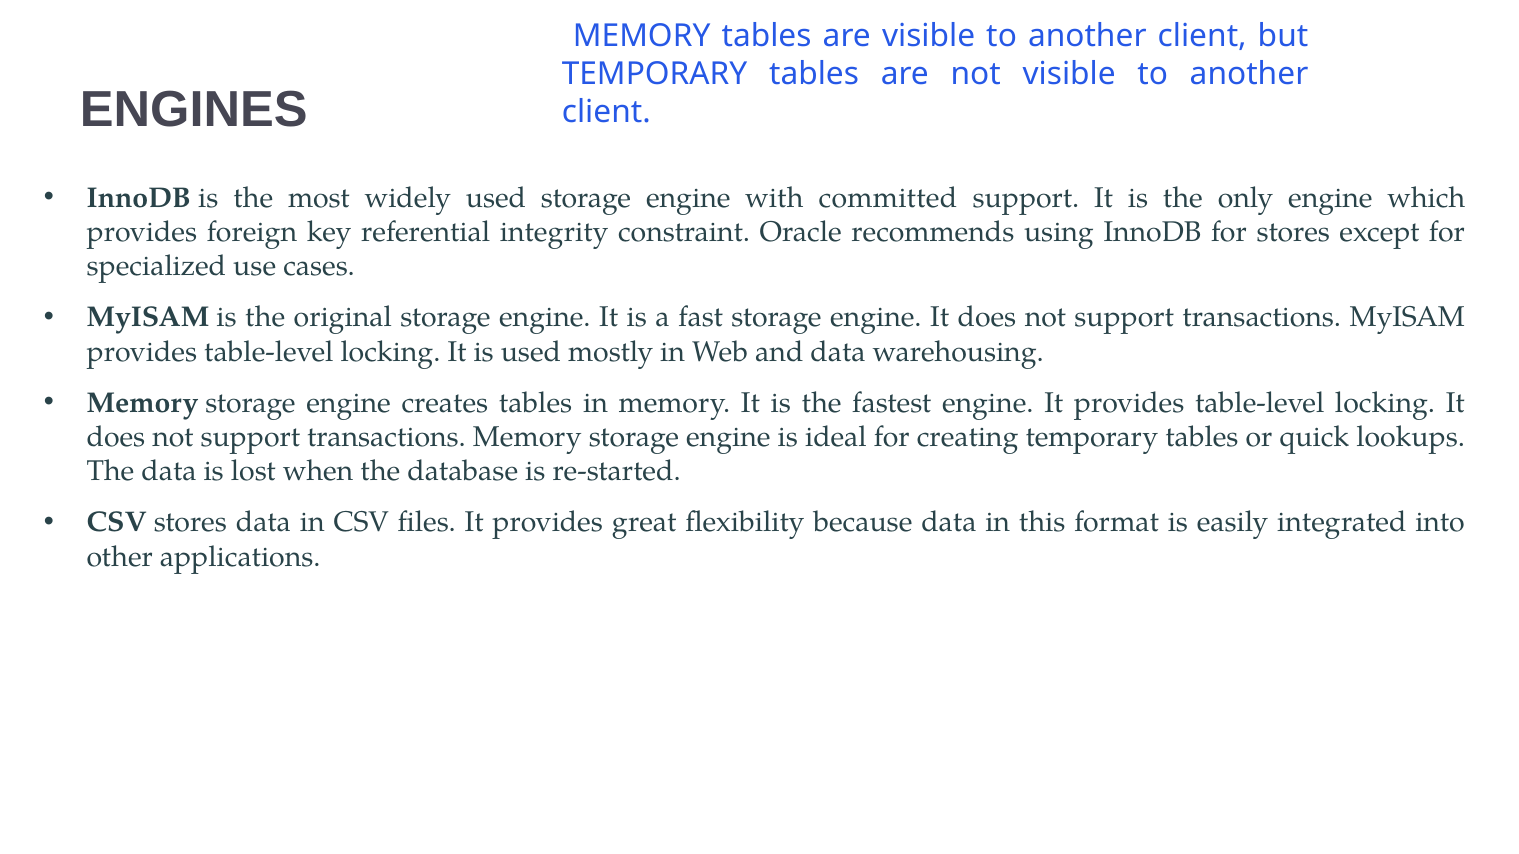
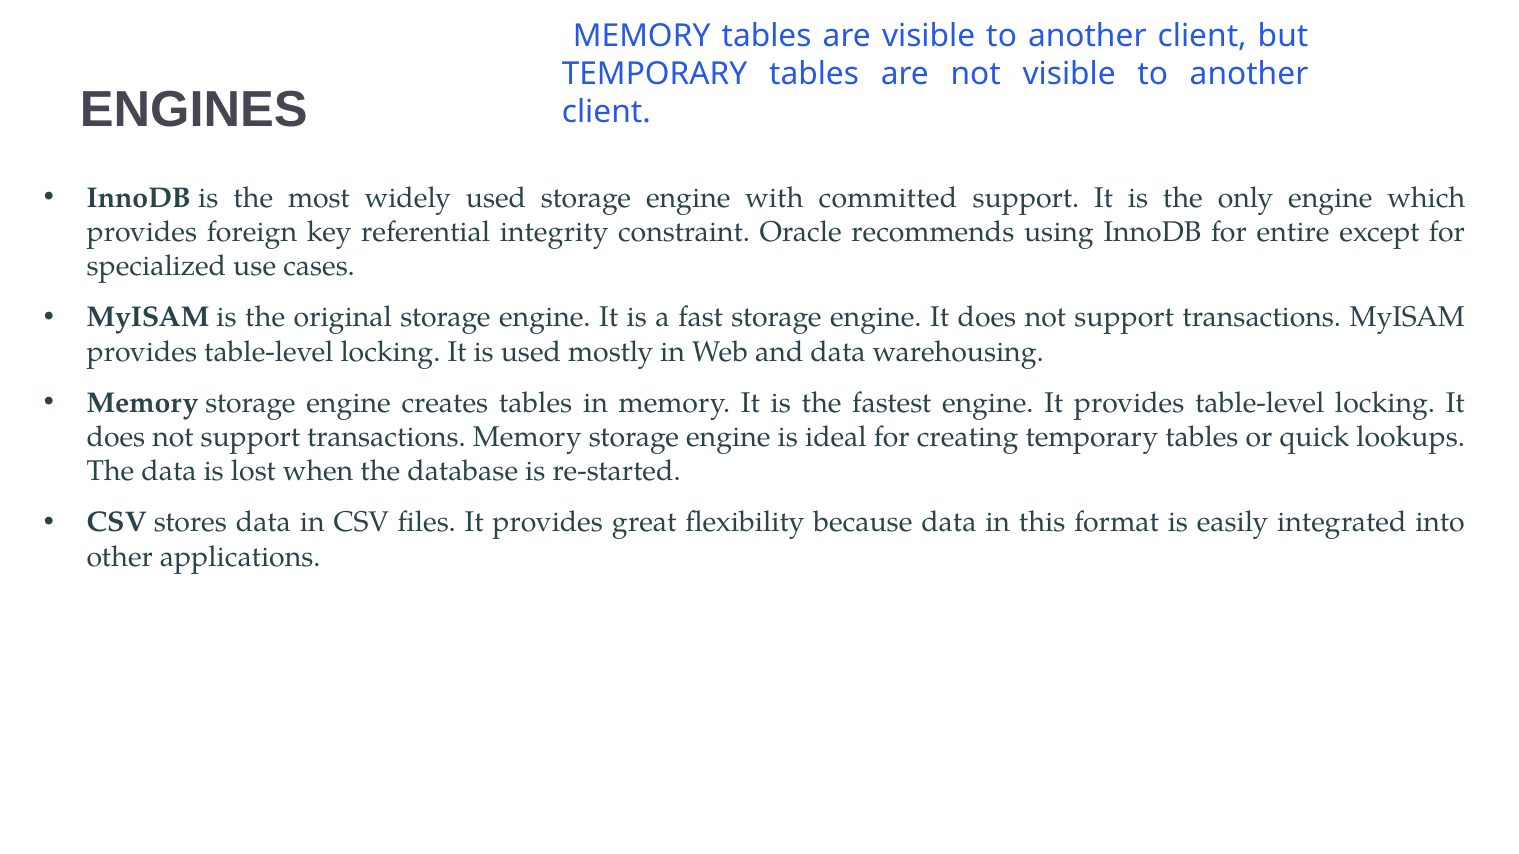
for stores: stores -> entire
